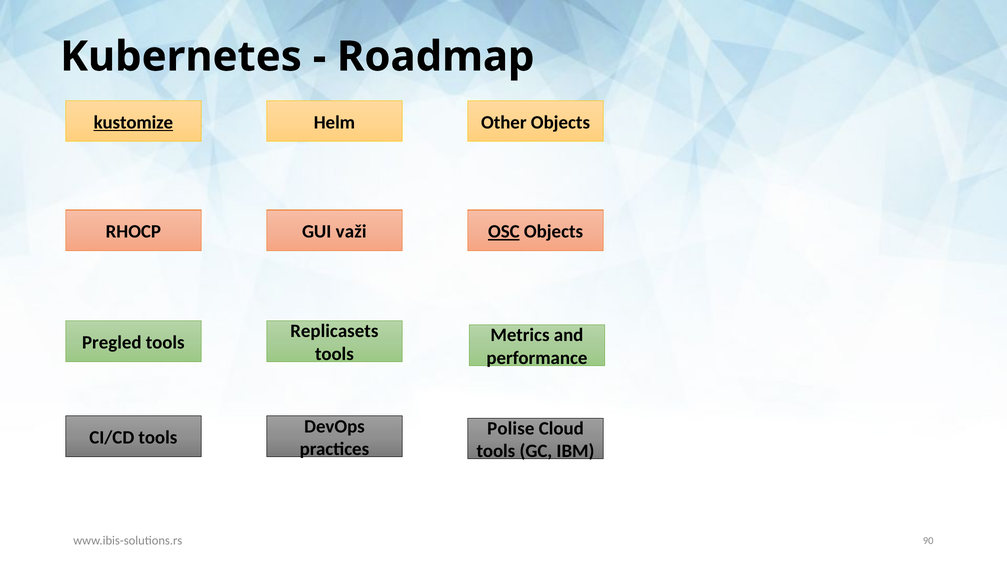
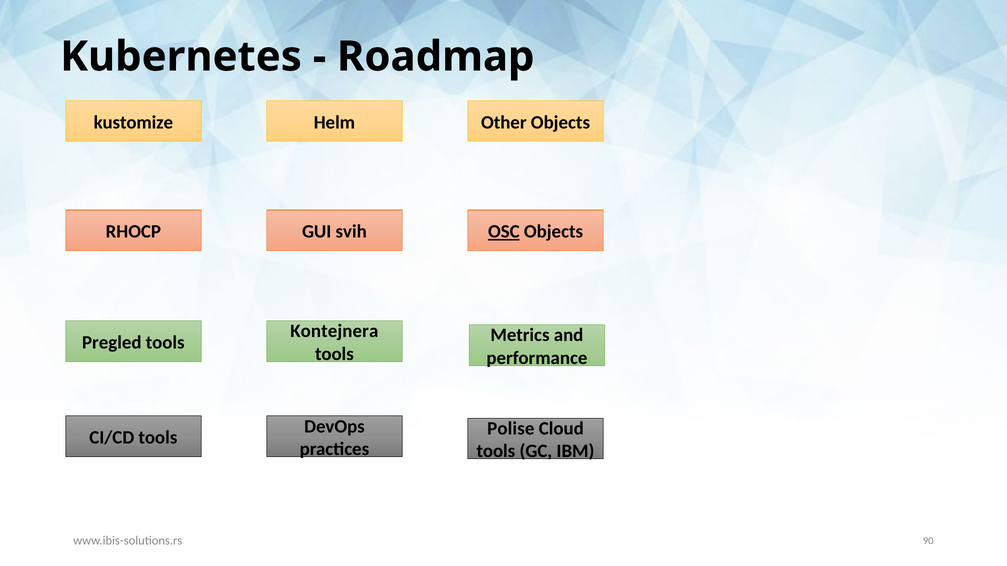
kustomize underline: present -> none
važi: važi -> svih
Replicasets: Replicasets -> Kontejnera
